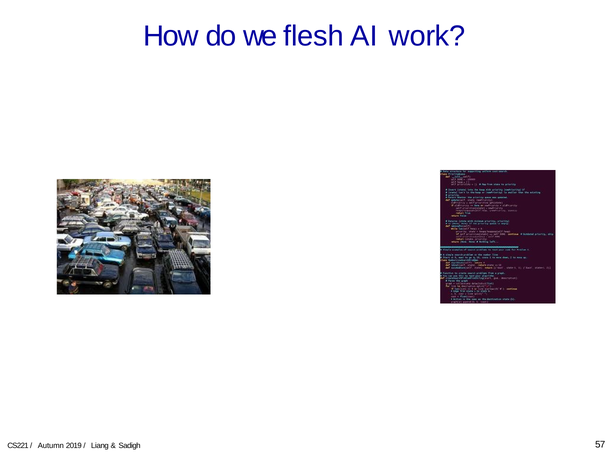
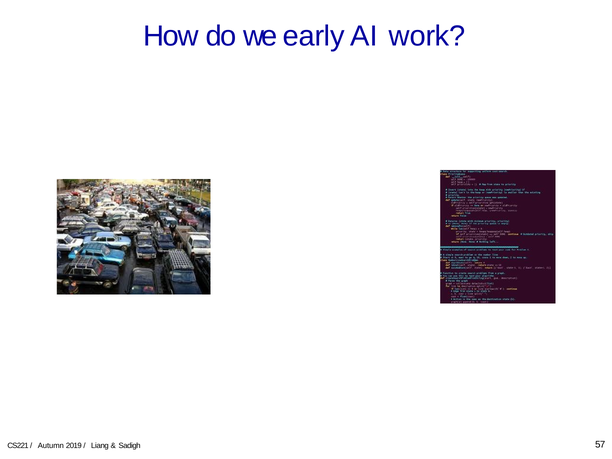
flesh: flesh -> early
